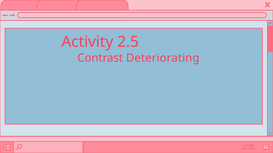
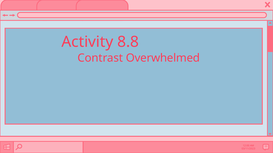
2.5: 2.5 -> 8.8
Deteriorating: Deteriorating -> Overwhelmed
